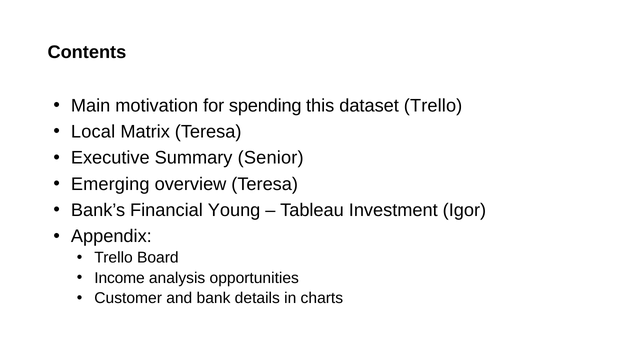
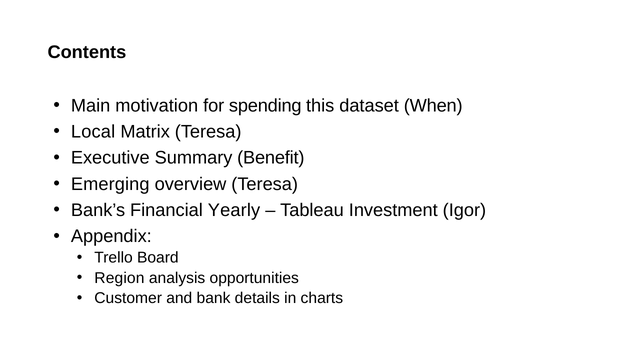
dataset Trello: Trello -> When
Senior: Senior -> Benefit
Young: Young -> Yearly
Income: Income -> Region
